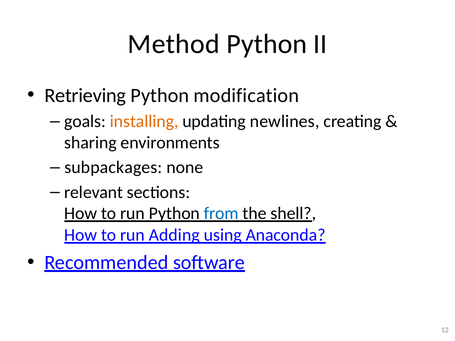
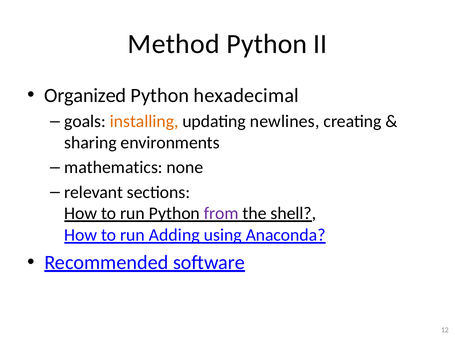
Retrieving: Retrieving -> Organized
modification: modification -> hexadecimal
subpackages: subpackages -> mathematics
from colour: blue -> purple
